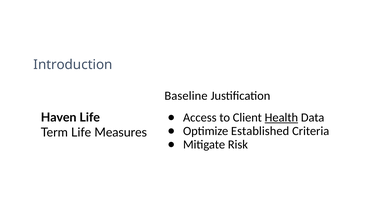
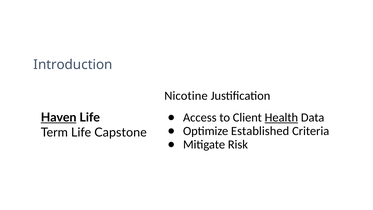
Baseline: Baseline -> Nicotine
Haven underline: none -> present
Measures: Measures -> Capstone
